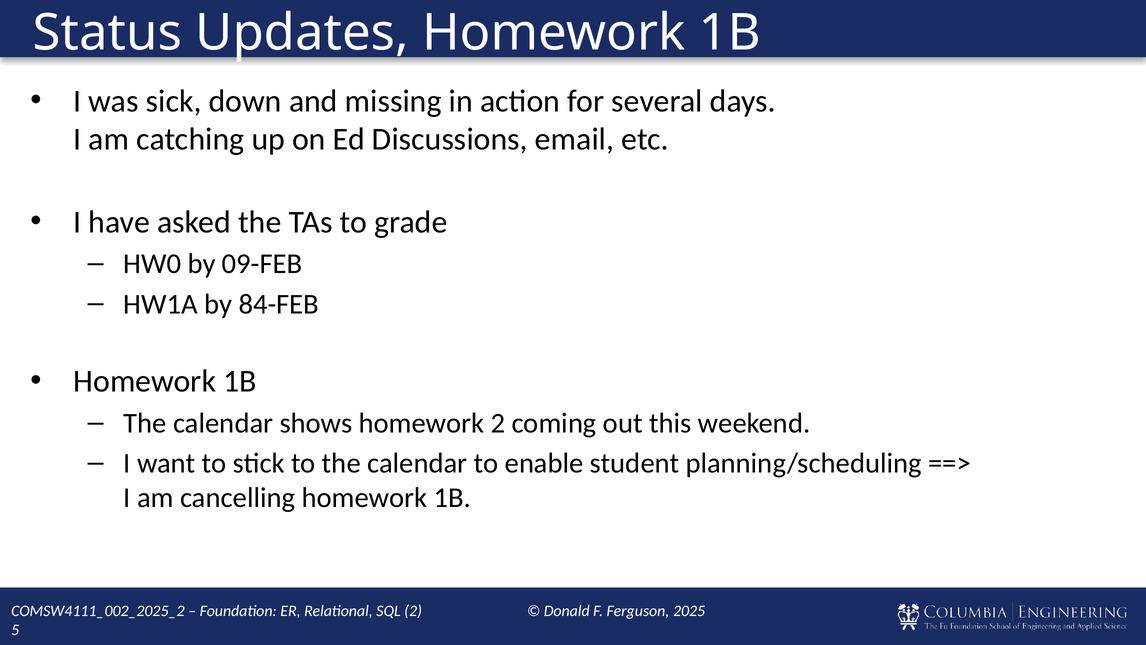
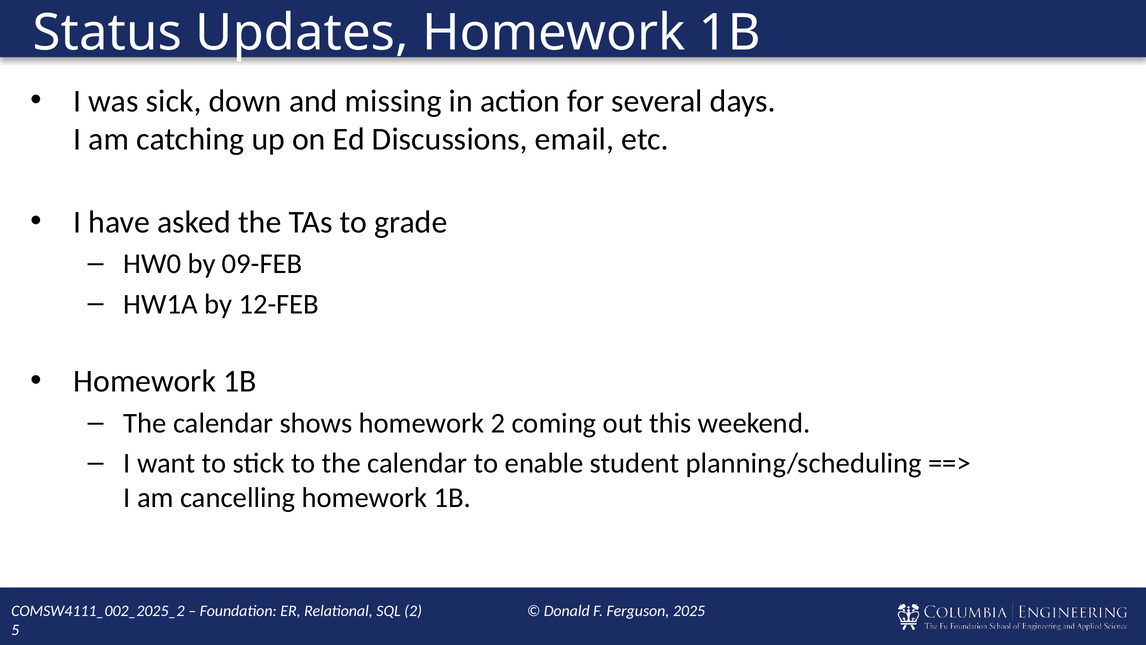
84-FEB: 84-FEB -> 12-FEB
